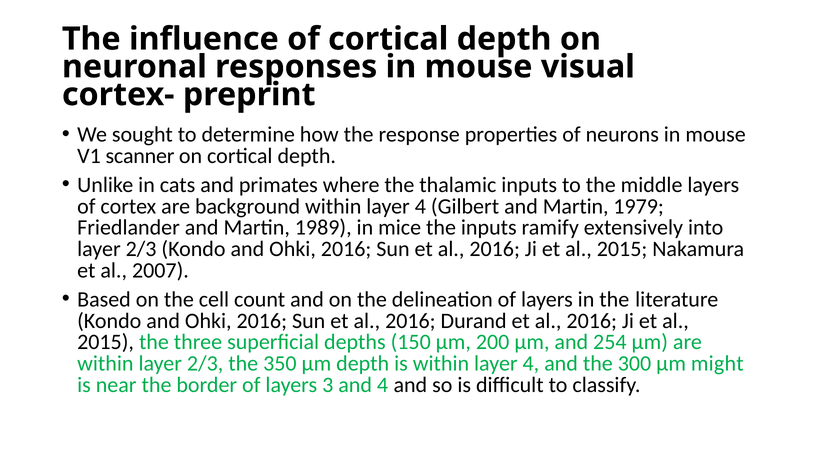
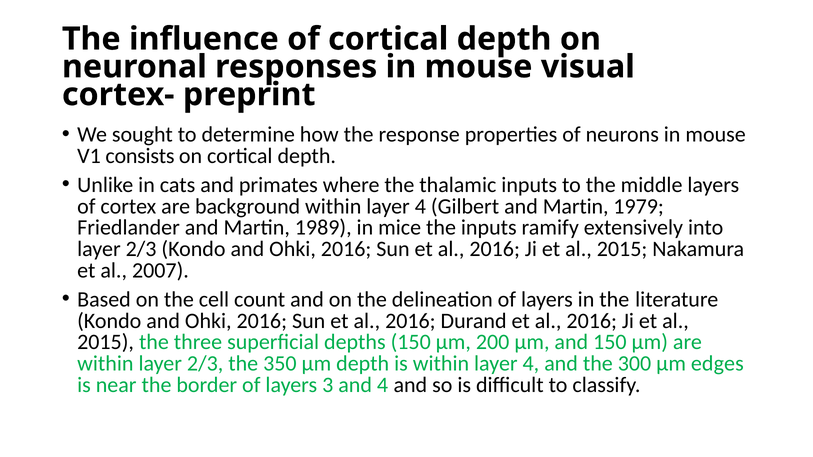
scanner: scanner -> consists
and 254: 254 -> 150
might: might -> edges
